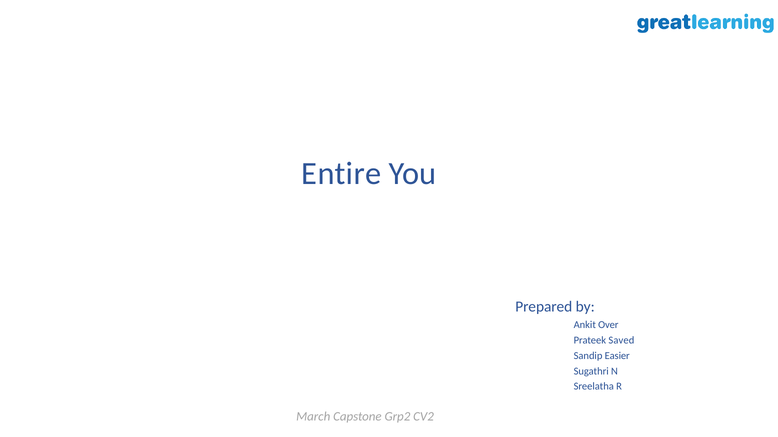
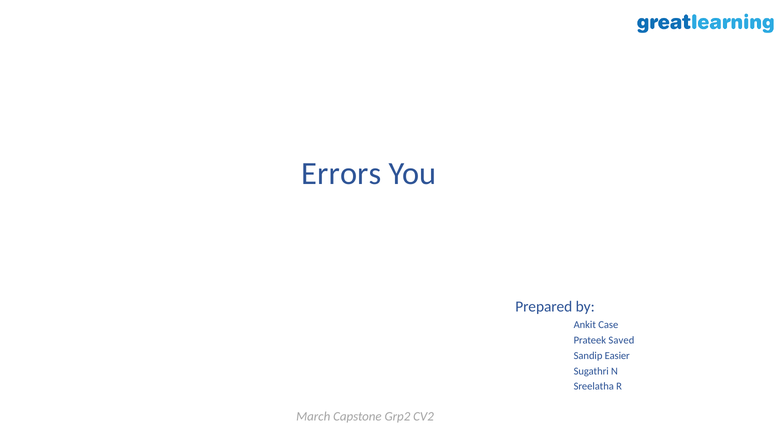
Entire: Entire -> Errors
Over: Over -> Case
